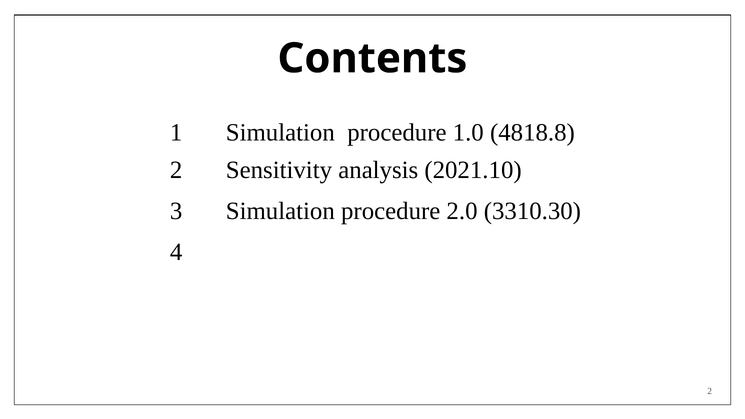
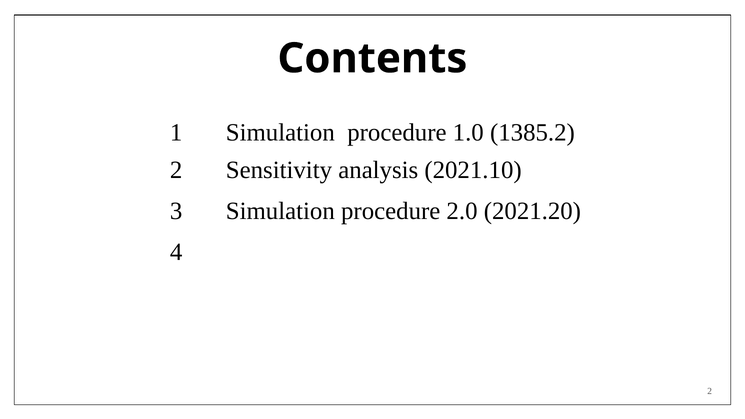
4818.8: 4818.8 -> 1385.2
3310.30: 3310.30 -> 2021.20
